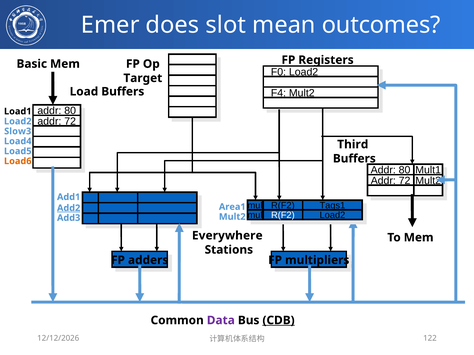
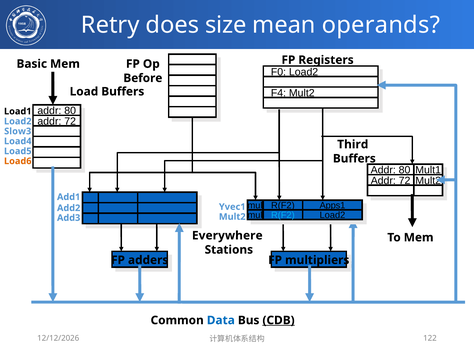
Emer: Emer -> Retry
slot: slot -> size
outcomes: outcomes -> operands
Target: Target -> Before
Tags1: Tags1 -> Apps1
Area1: Area1 -> Yvec1
Add2 underline: present -> none
R(F2 at (283, 216) colour: white -> light blue
Data colour: purple -> blue
